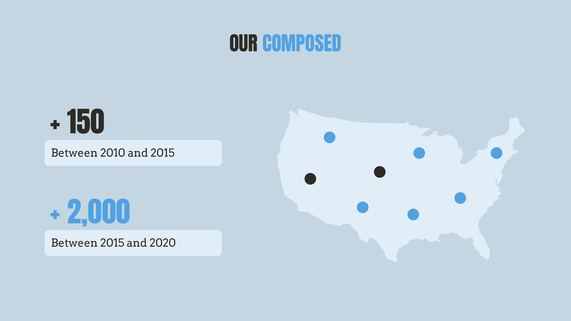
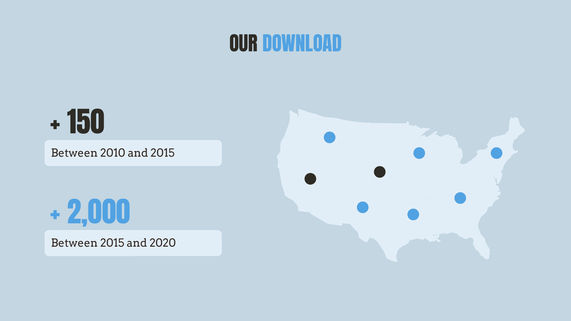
COMPOSED: COMPOSED -> DOWNLOAD
